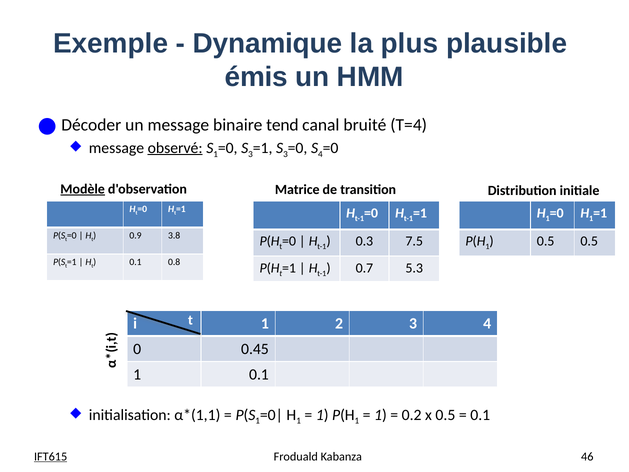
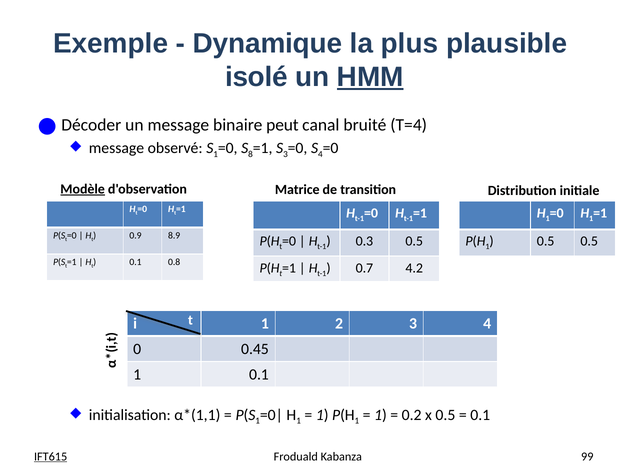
émis: émis -> isolé
HMM underline: none -> present
tend: tend -> peut
observé underline: present -> none
3 at (251, 154): 3 -> 8
3.8: 3.8 -> 8.9
0.3 7.5: 7.5 -> 0.5
5.3: 5.3 -> 4.2
46: 46 -> 99
